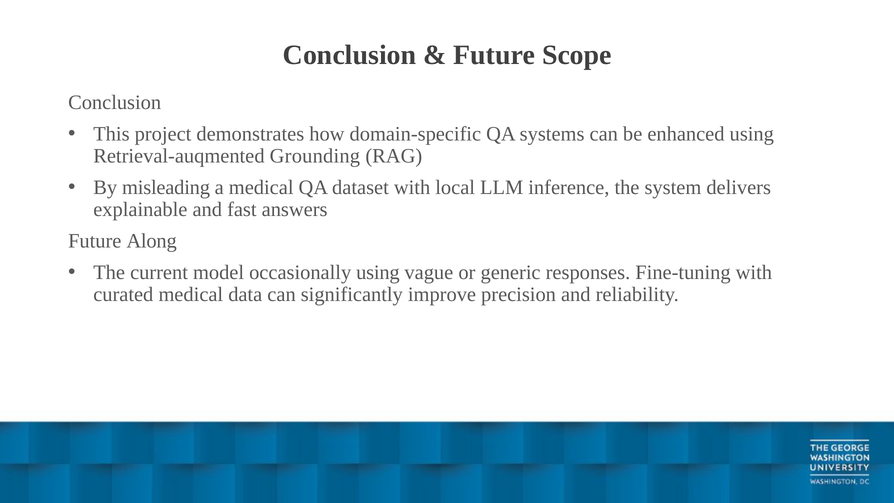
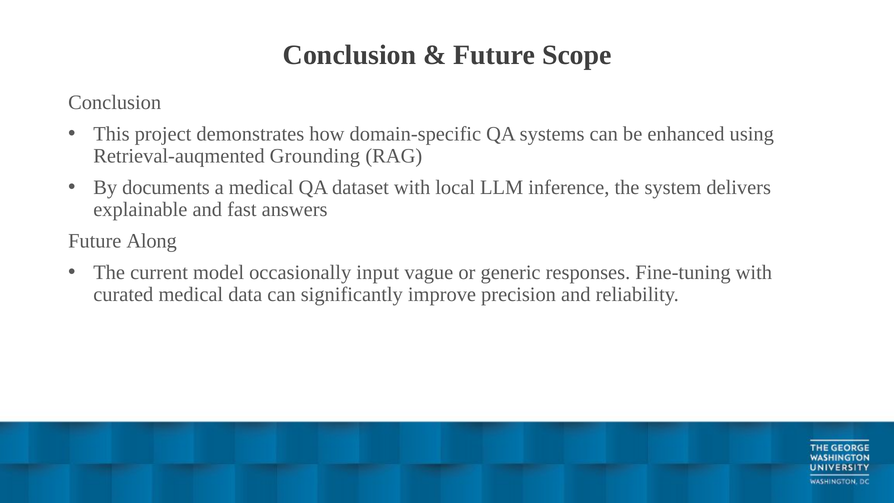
misleading: misleading -> documents
occasionally using: using -> input
